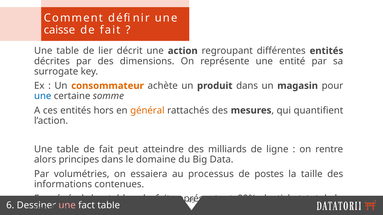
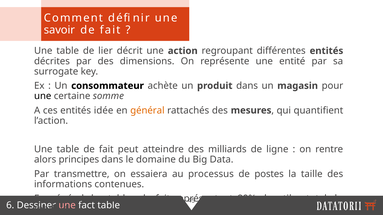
caisse: caisse -> savoir
consommateur colour: orange -> black
une at (43, 96) colour: blue -> black
hors: hors -> idée
volumétries: volumétries -> transmettre
ticket: ticket -> utiles
